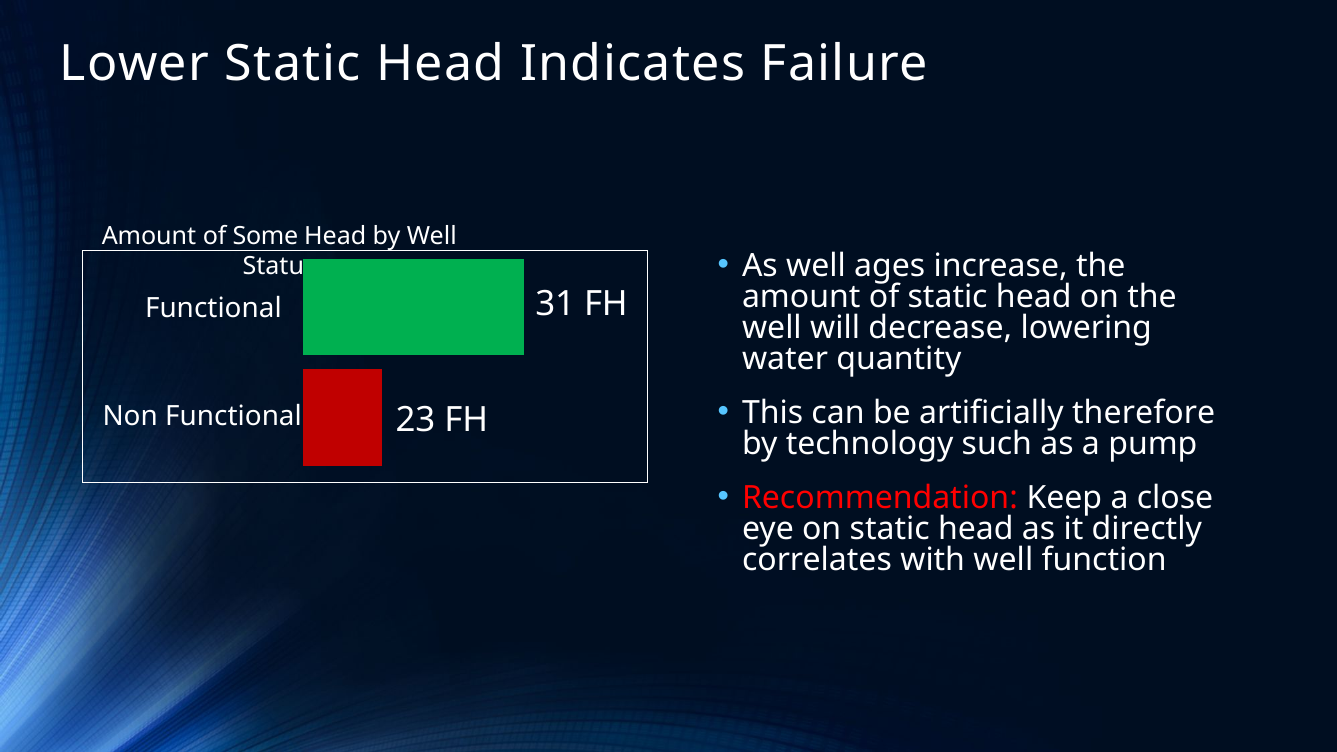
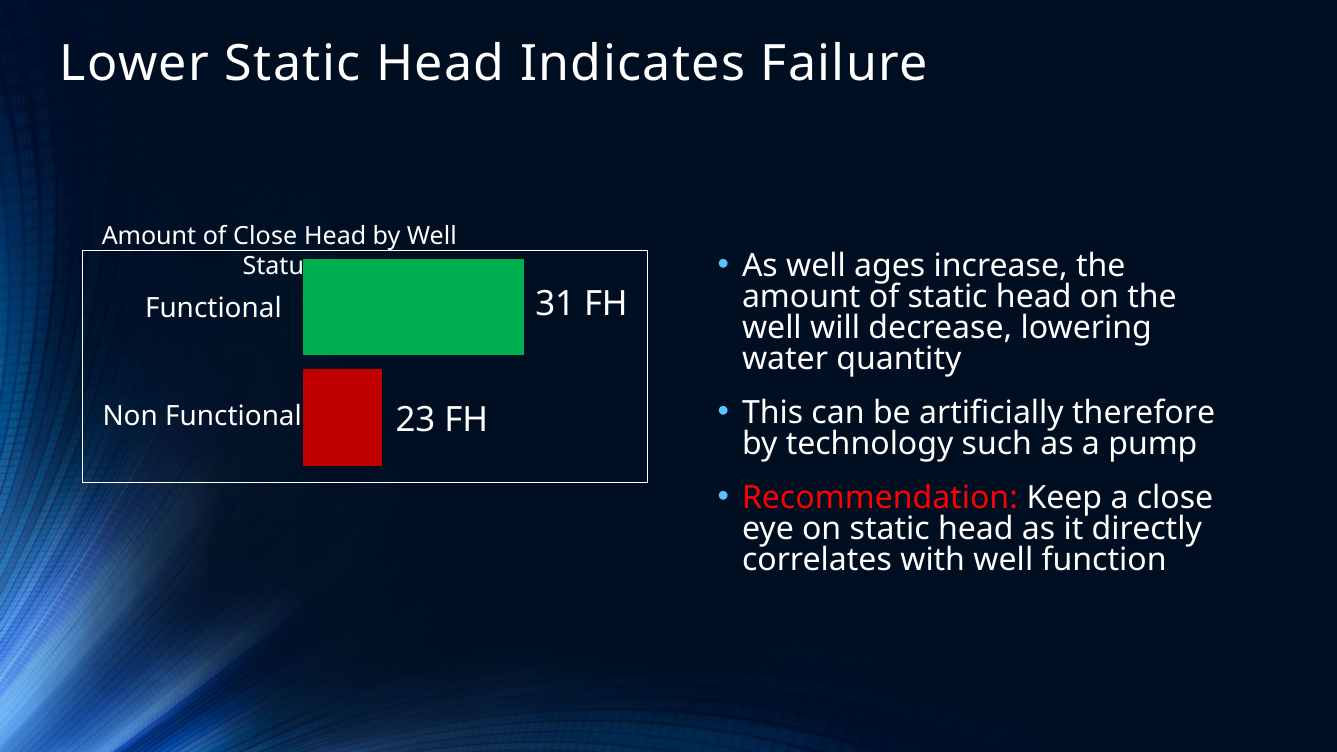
of Some: Some -> Close
